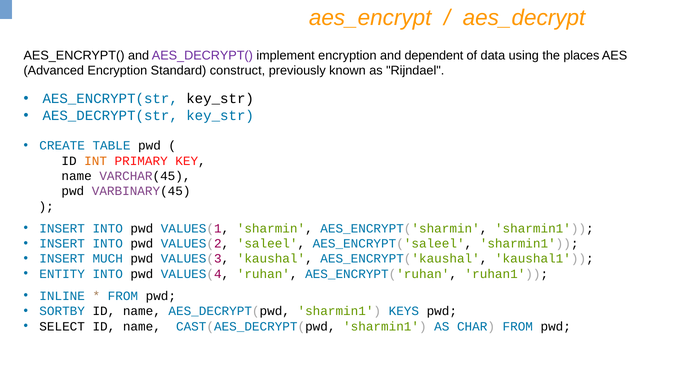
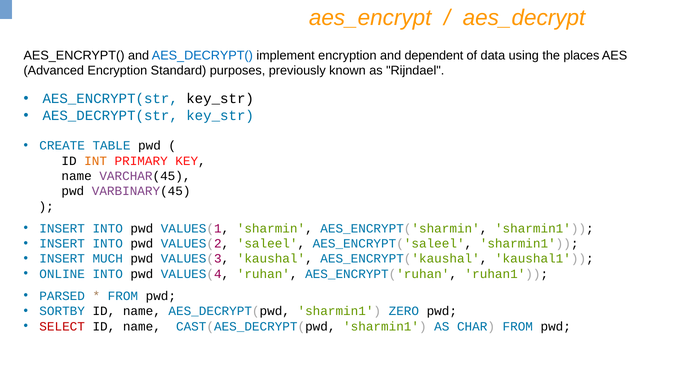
AES_DECRYPT( colour: purple -> blue
construct: construct -> purposes
ENTITY: ENTITY -> ONLINE
INLINE: INLINE -> PARSED
KEYS: KEYS -> ZERO
SELECT colour: black -> red
